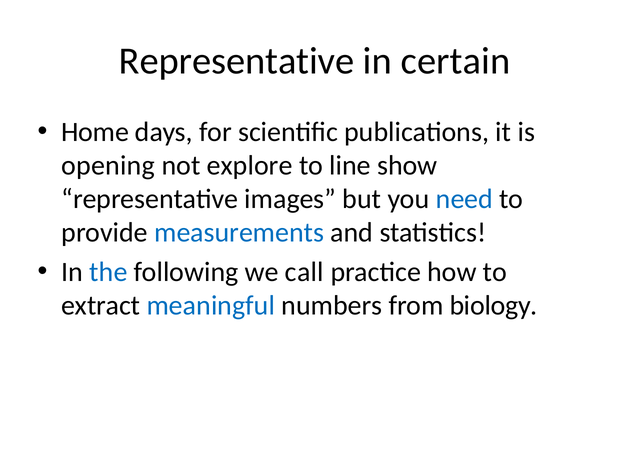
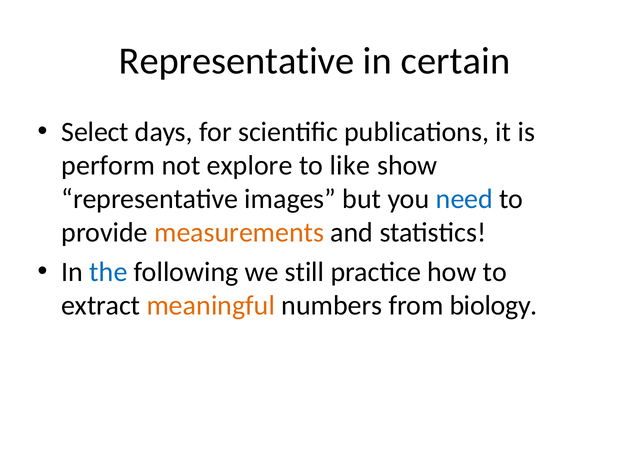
Home: Home -> Select
opening: opening -> perform
line: line -> like
measurements colour: blue -> orange
call: call -> still
meaningful colour: blue -> orange
